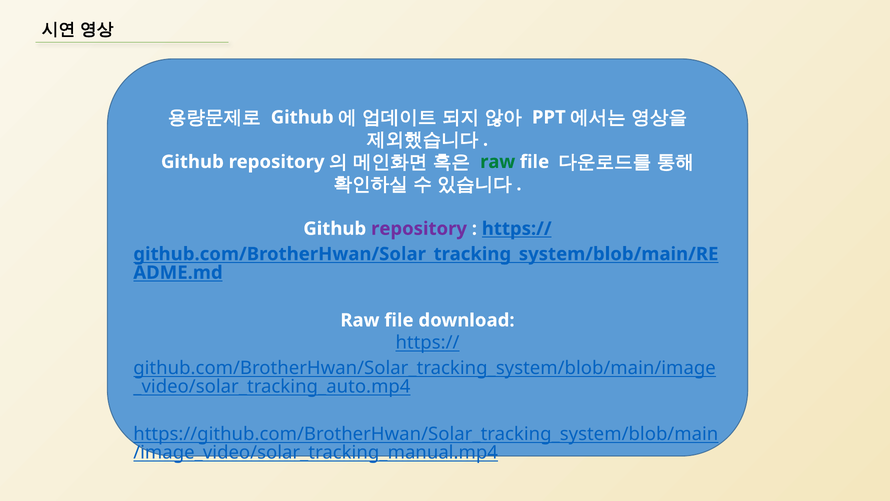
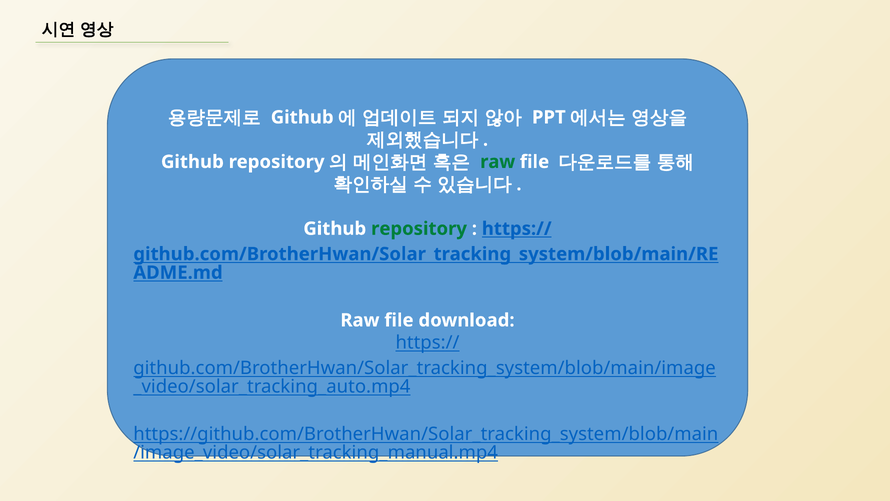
repository at (419, 229) colour: purple -> green
